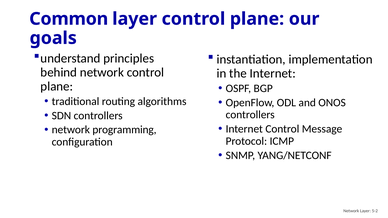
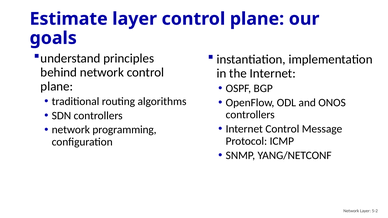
Common: Common -> Estimate
